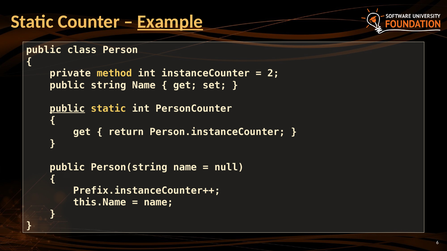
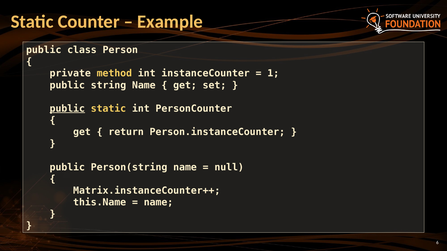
Example underline: present -> none
2: 2 -> 1
Prefix.instanceCounter++: Prefix.instanceCounter++ -> Matrix.instanceCounter++
